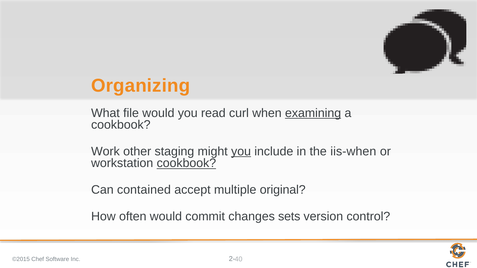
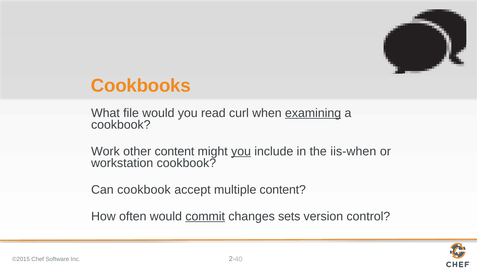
Organizing: Organizing -> Cookbooks
other staging: staging -> content
cookbook at (186, 163) underline: present -> none
Can contained: contained -> cookbook
multiple original: original -> content
commit underline: none -> present
